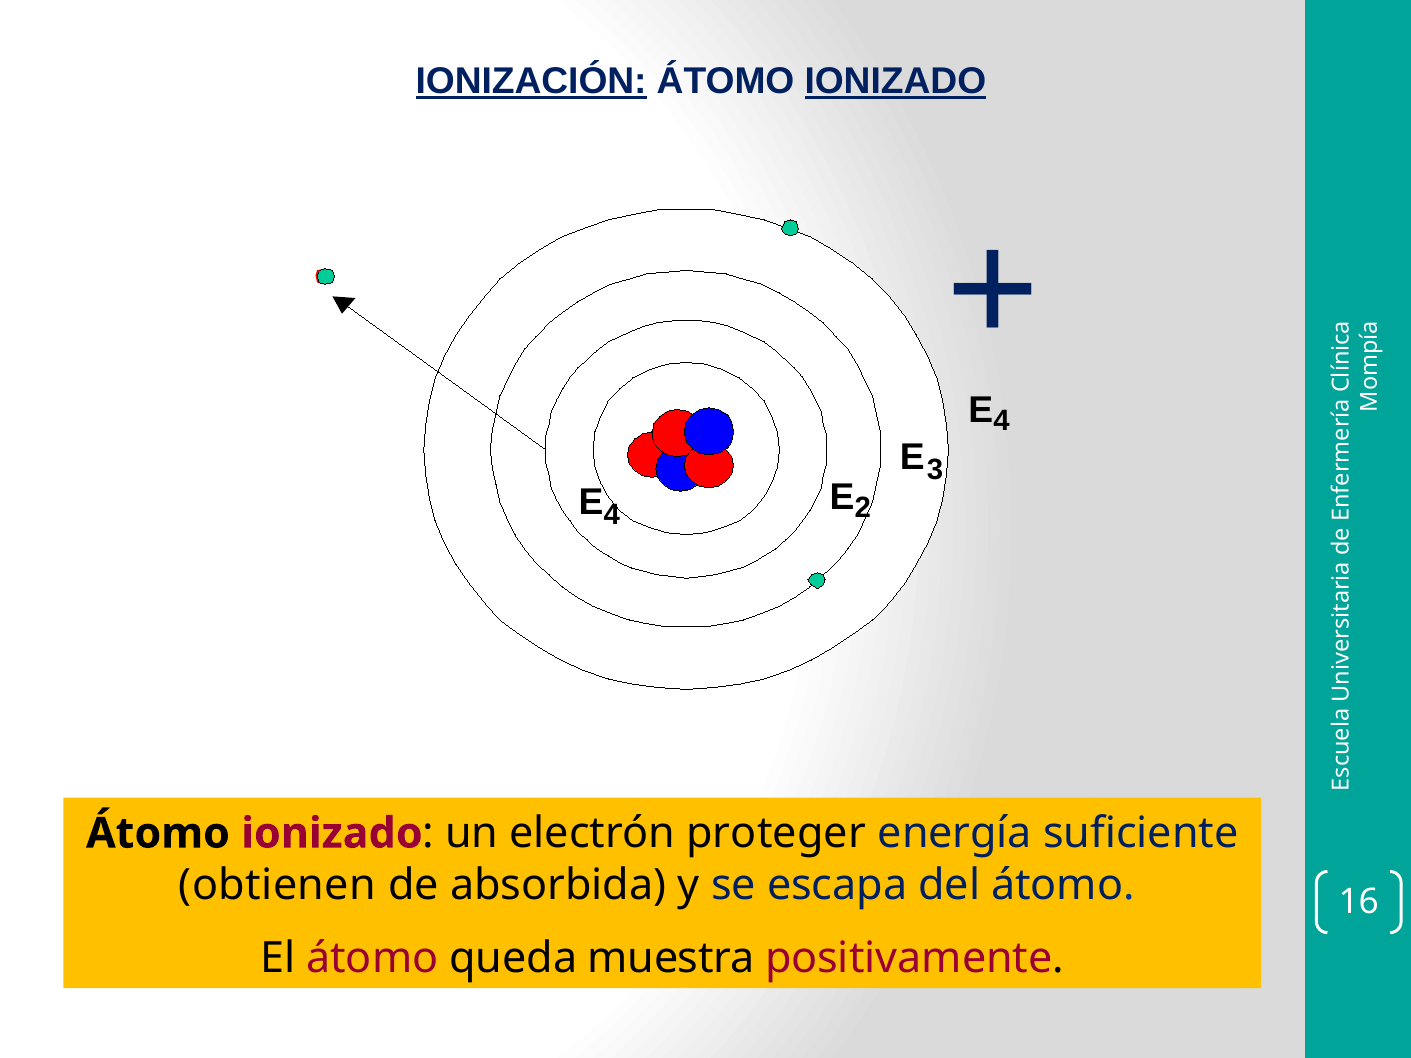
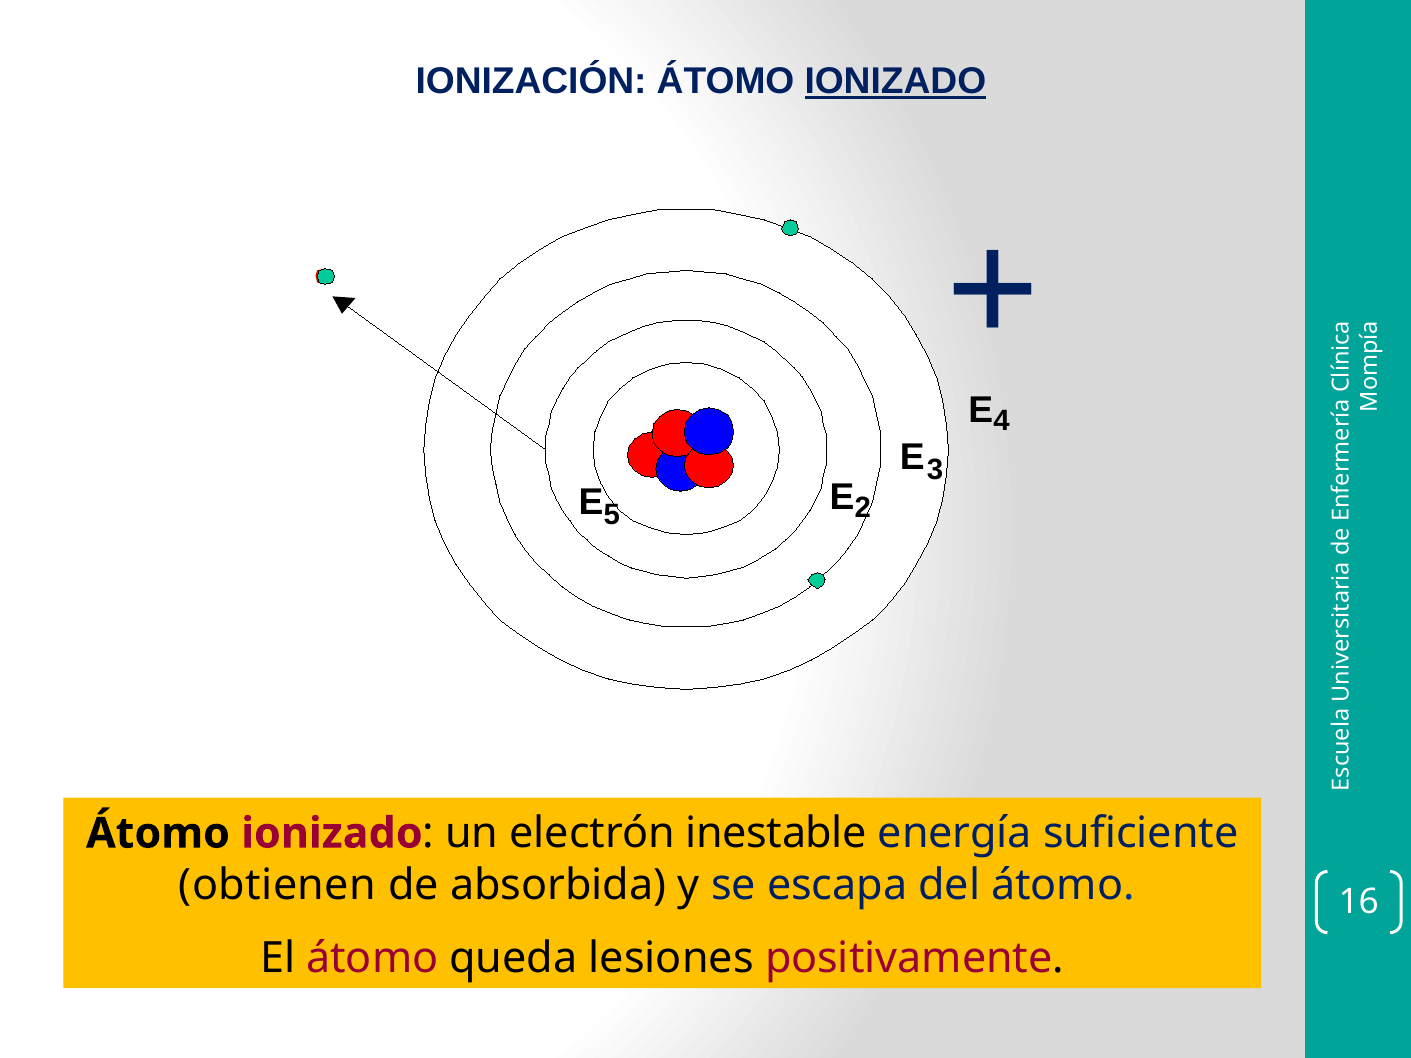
IONIZACIÓN underline: present -> none
4 at (612, 515): 4 -> 5
proteger: proteger -> inestable
muestra: muestra -> lesiones
